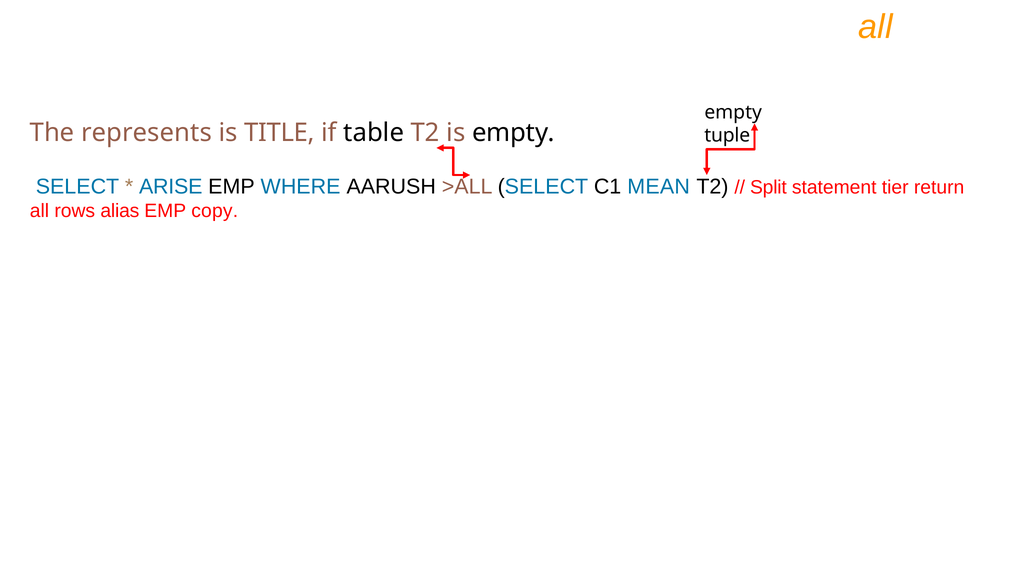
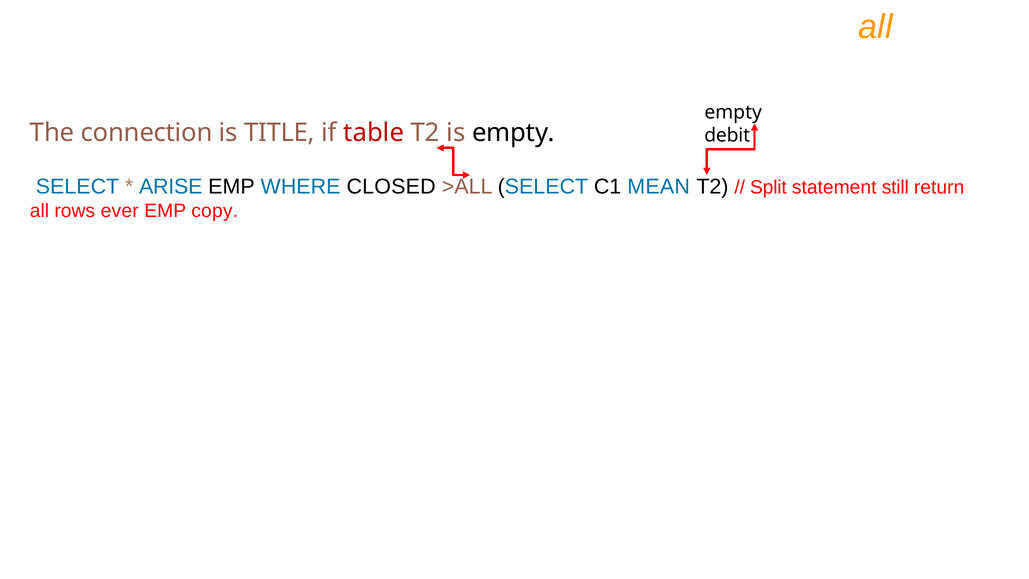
represents: represents -> connection
table colour: black -> red
tuple: tuple -> debit
AARUSH: AARUSH -> CLOSED
tier: tier -> still
alias: alias -> ever
